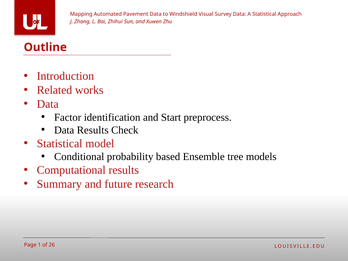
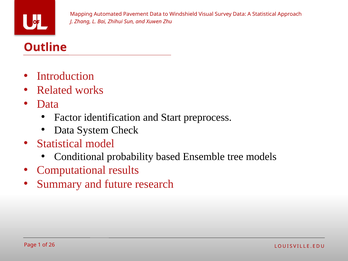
Data Results: Results -> System
